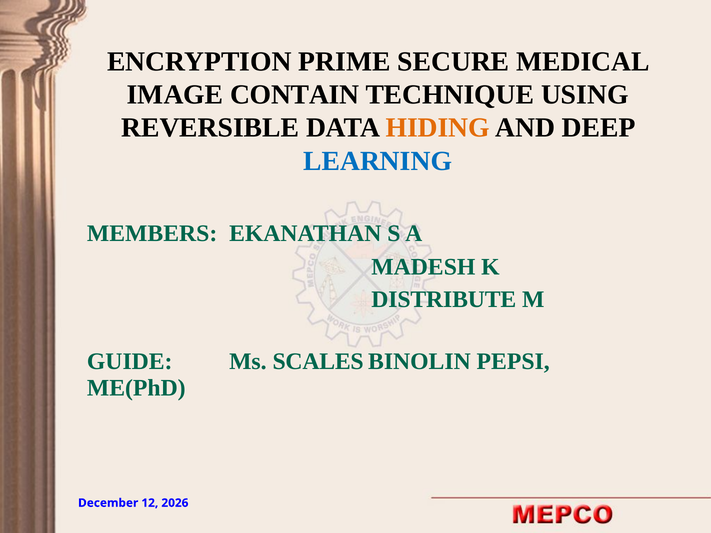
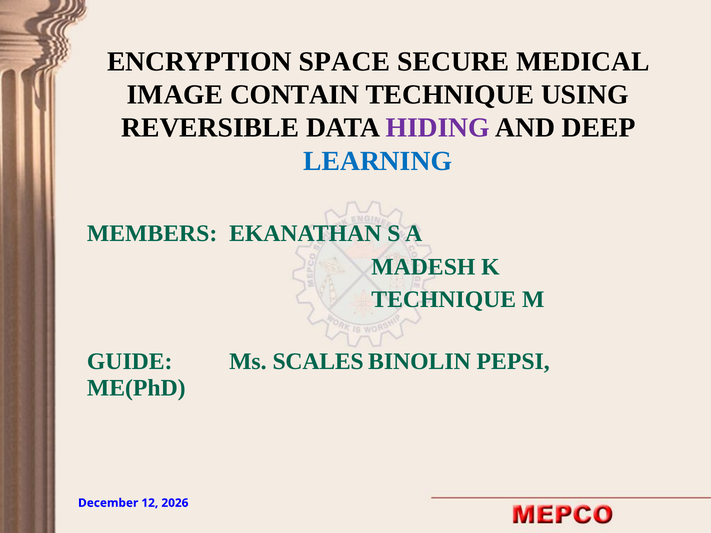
PRIME: PRIME -> SPACE
HIDING colour: orange -> purple
DISTRIBUTE at (444, 299): DISTRIBUTE -> TECHNIQUE
